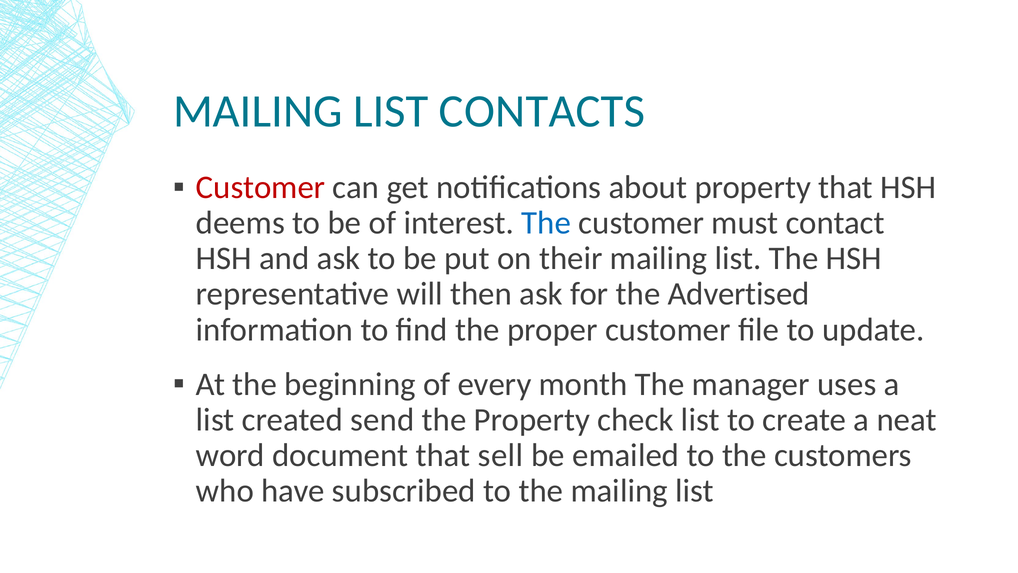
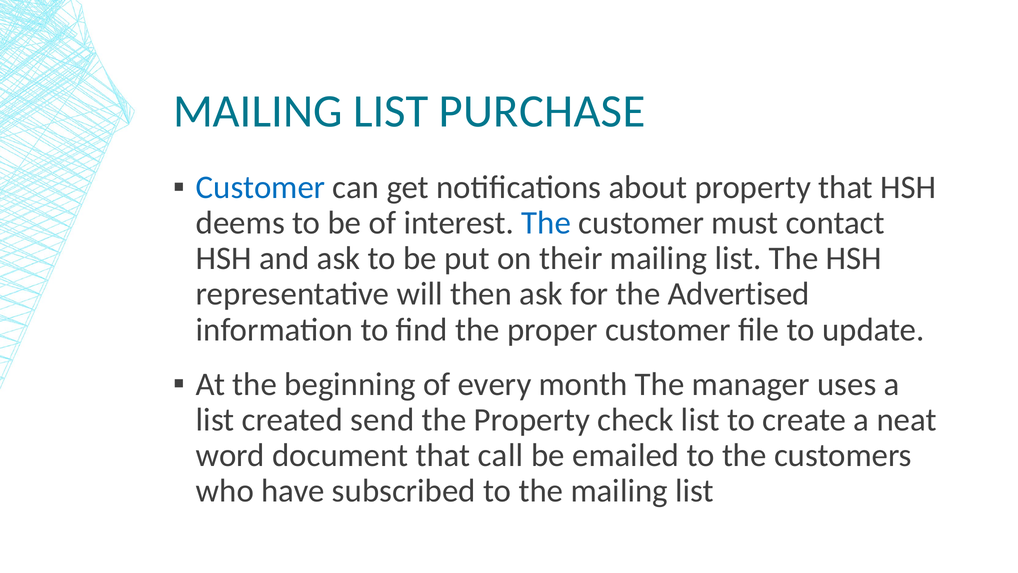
CONTACTS: CONTACTS -> PURCHASE
Customer at (261, 187) colour: red -> blue
sell: sell -> call
